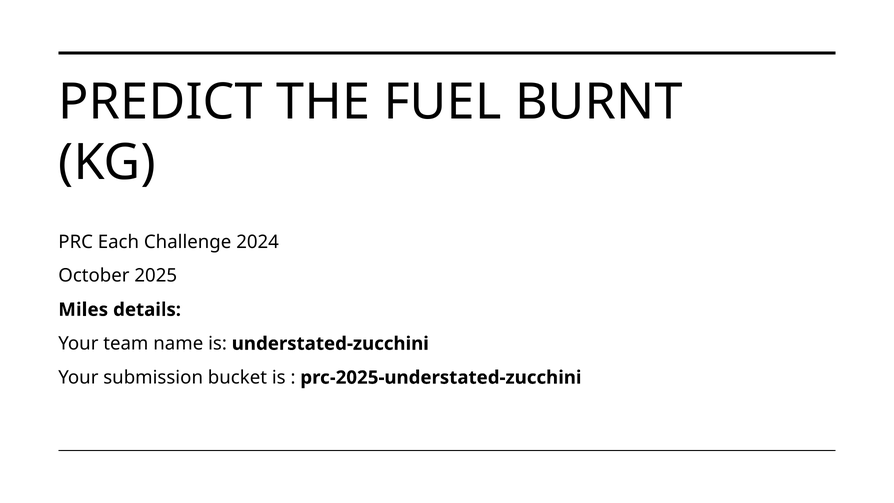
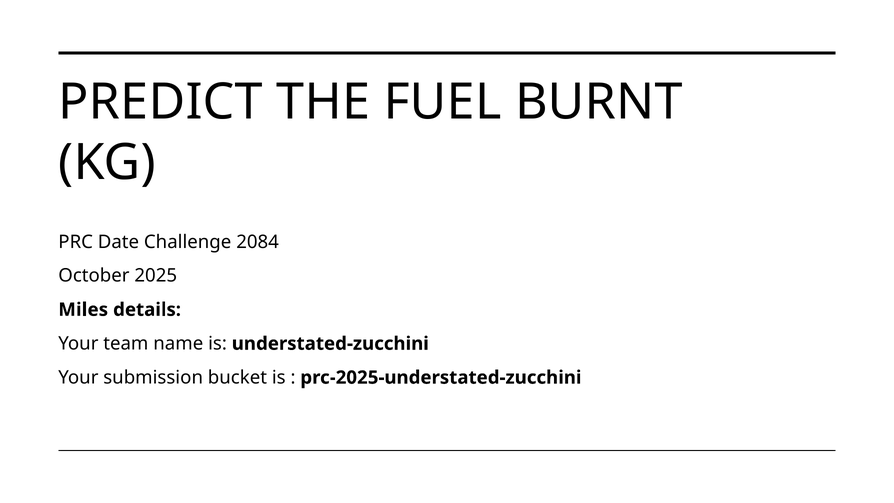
Each: Each -> Date
2024: 2024 -> 2084
